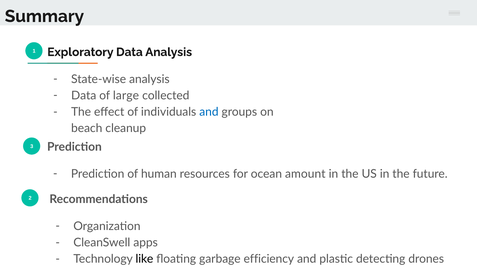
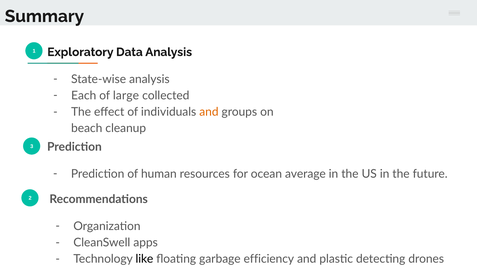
Data at (84, 96): Data -> Each
and at (209, 112) colour: blue -> orange
amount: amount -> average
